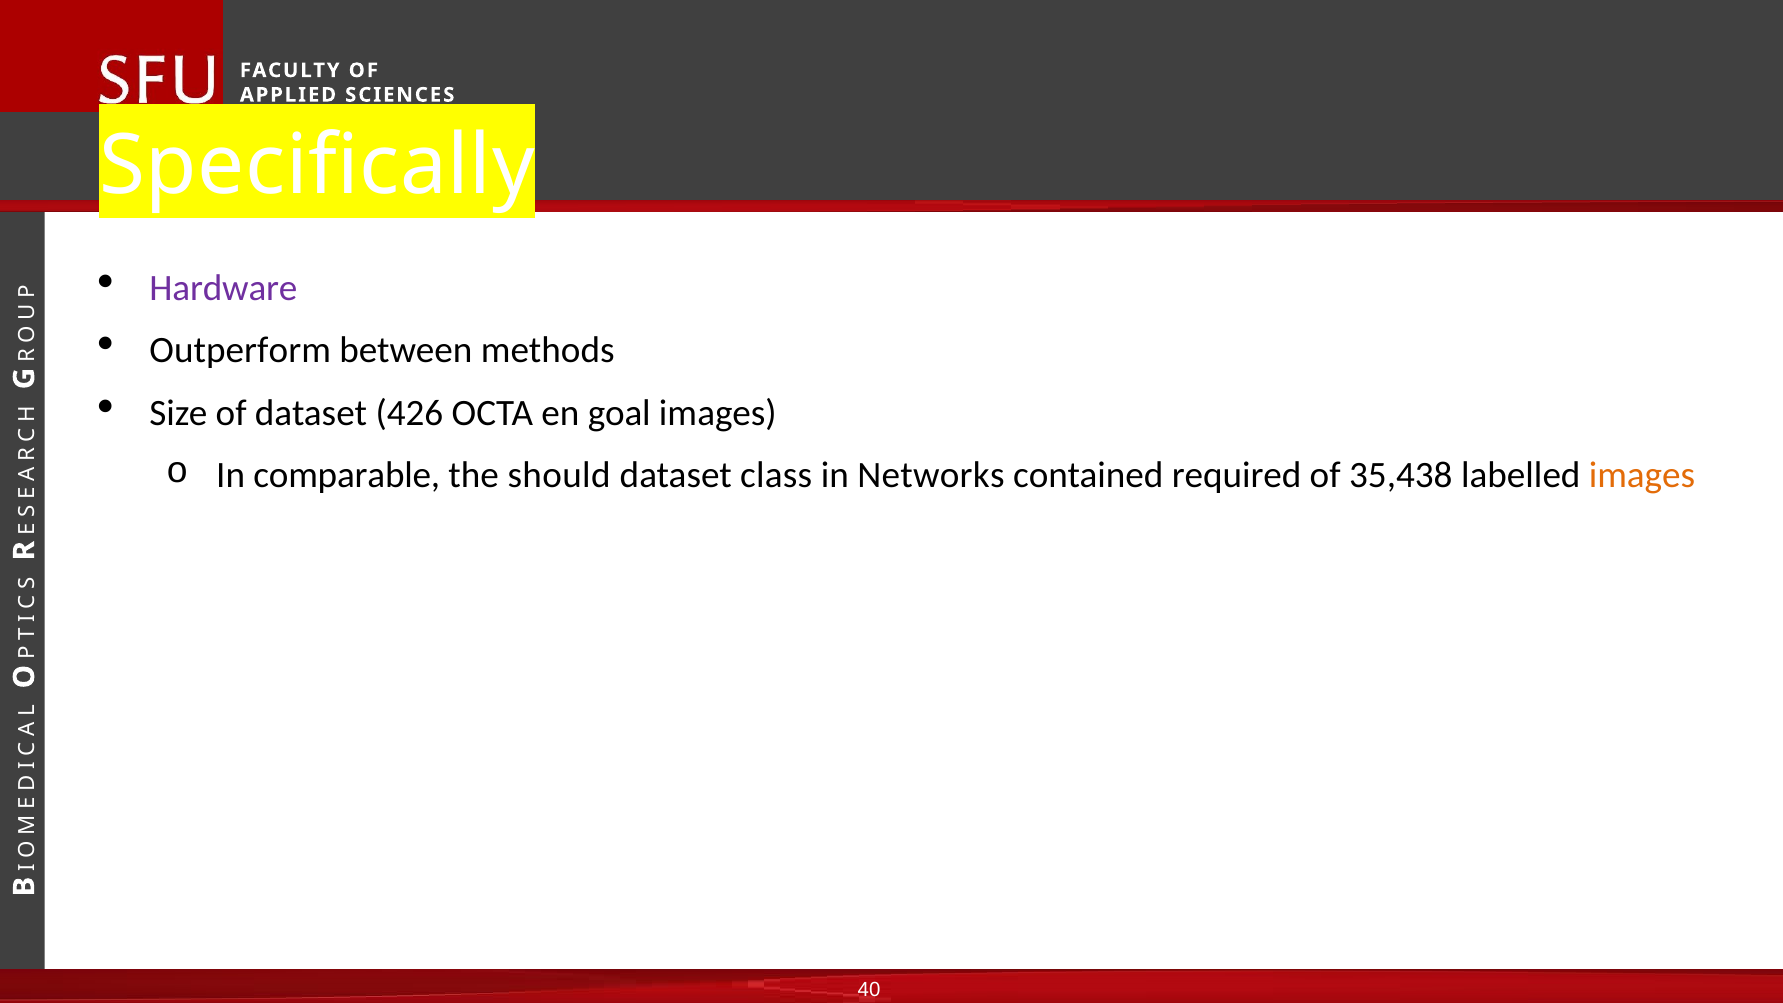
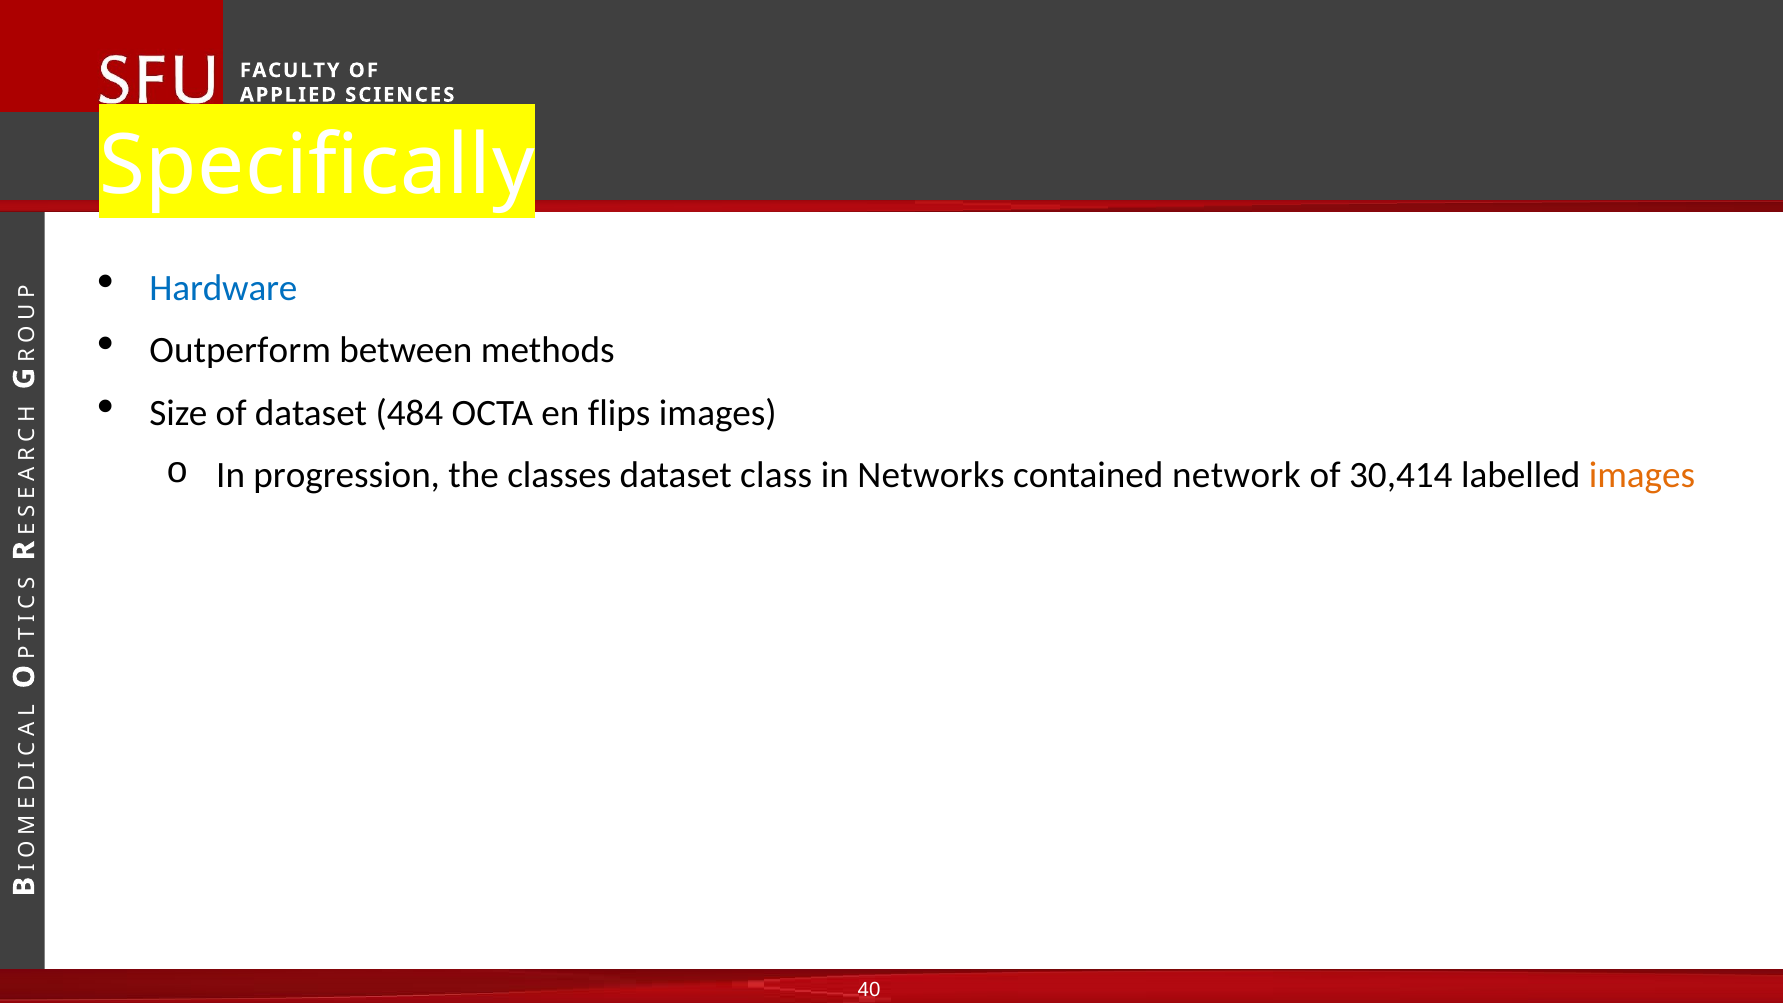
Hardware colour: purple -> blue
426: 426 -> 484
goal: goal -> flips
comparable: comparable -> progression
should: should -> classes
required: required -> network
35,438: 35,438 -> 30,414
